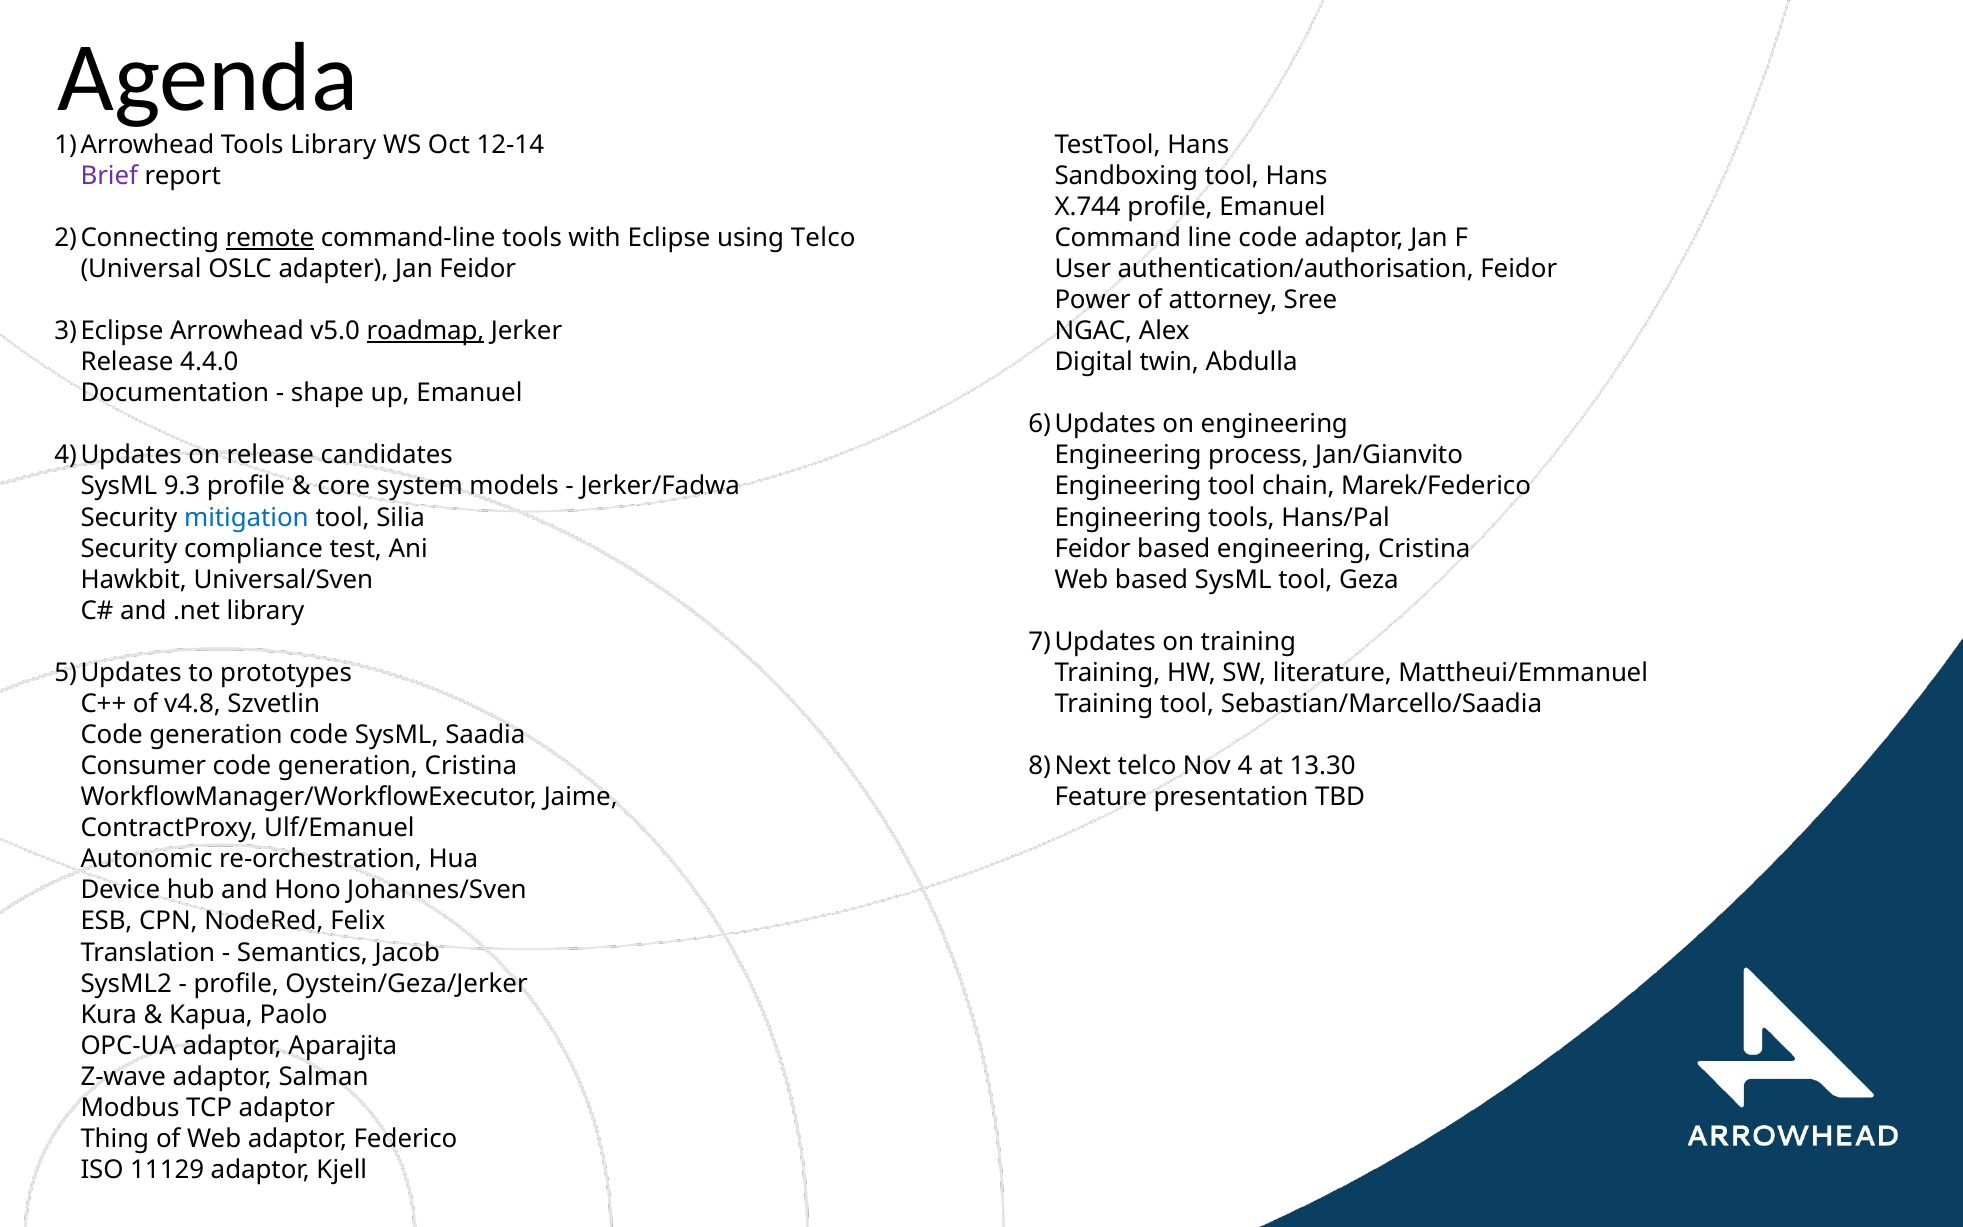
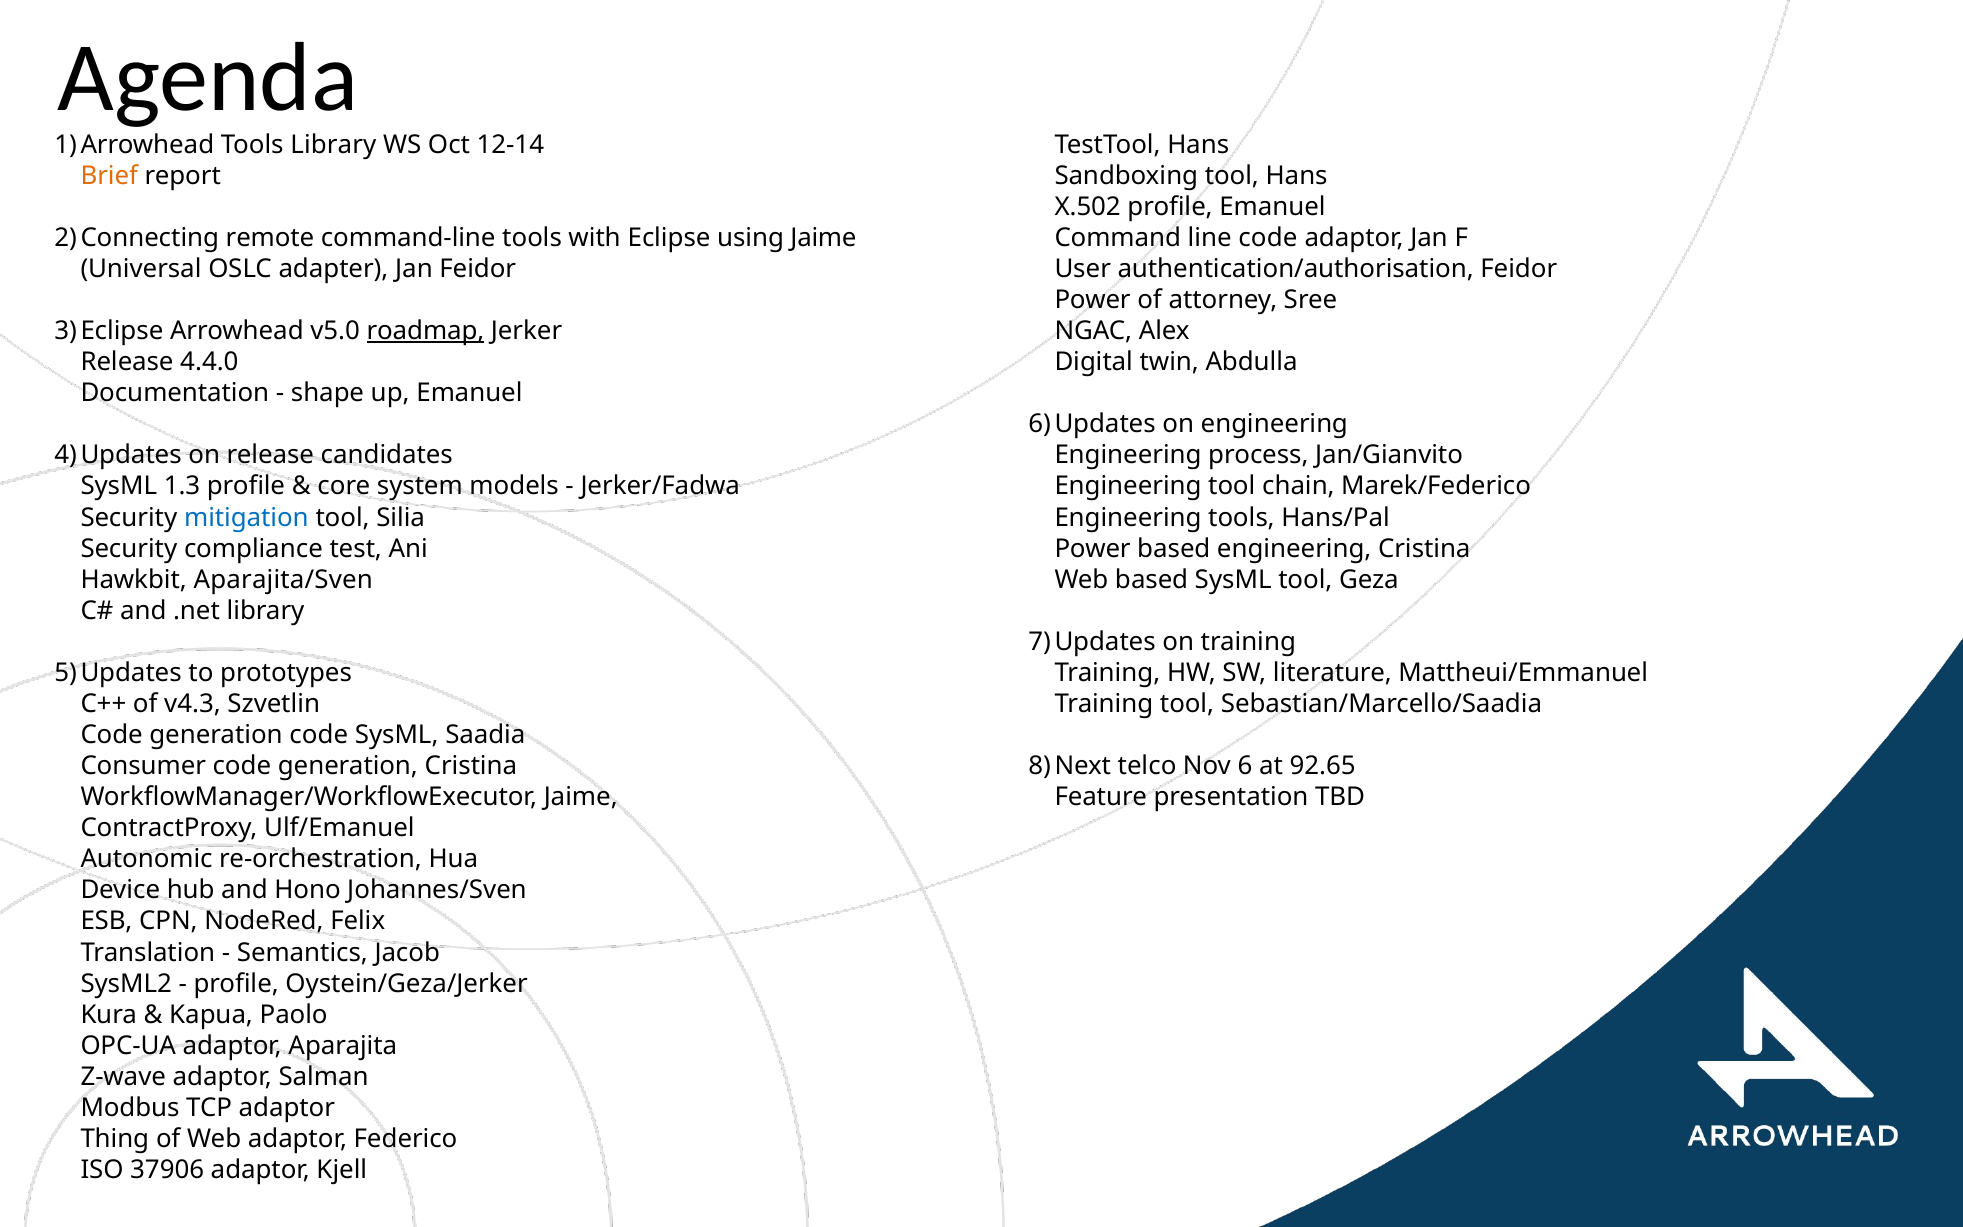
Brief colour: purple -> orange
X.744: X.744 -> X.502
remote underline: present -> none
using Telco: Telco -> Jaime
9.3: 9.3 -> 1.3
Feidor at (1093, 549): Feidor -> Power
Universal/Sven: Universal/Sven -> Aparajita/Sven
v4.8: v4.8 -> v4.3
4: 4 -> 6
13.30: 13.30 -> 92.65
11129: 11129 -> 37906
